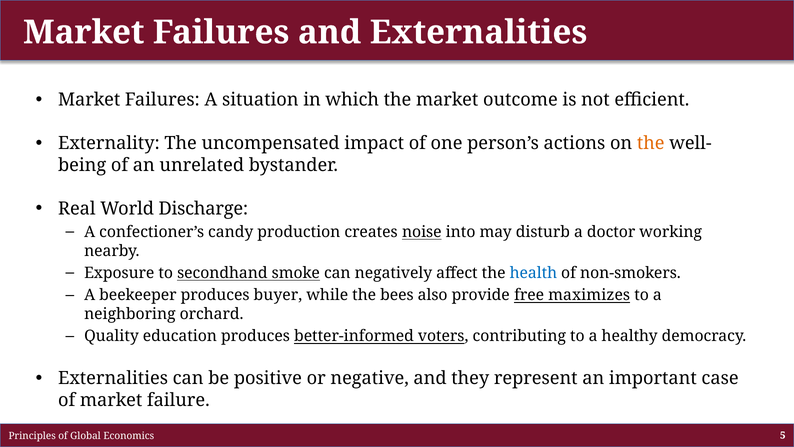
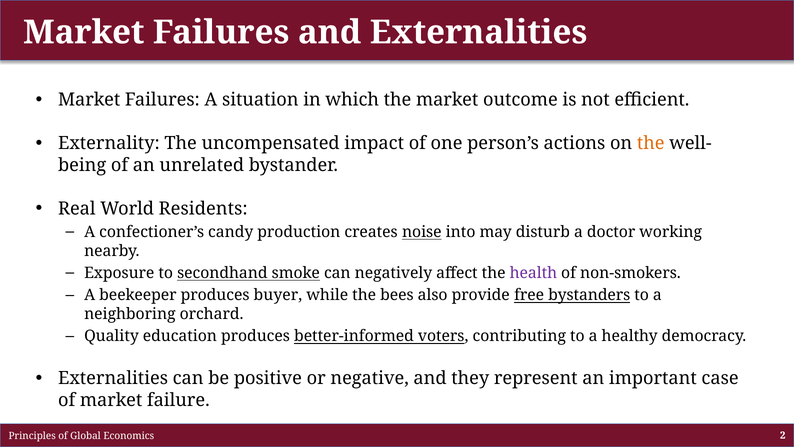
Discharge: Discharge -> Residents
health colour: blue -> purple
maximizes: maximizes -> bystanders
5: 5 -> 2
